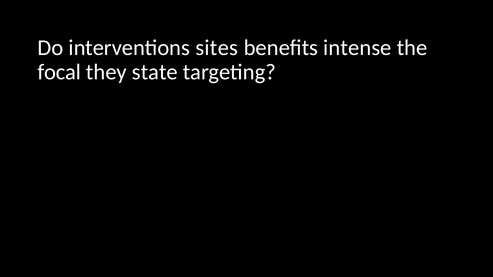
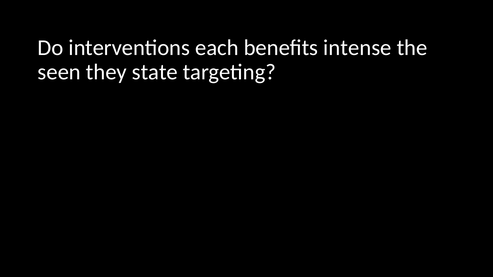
sites: sites -> each
focal: focal -> seen
